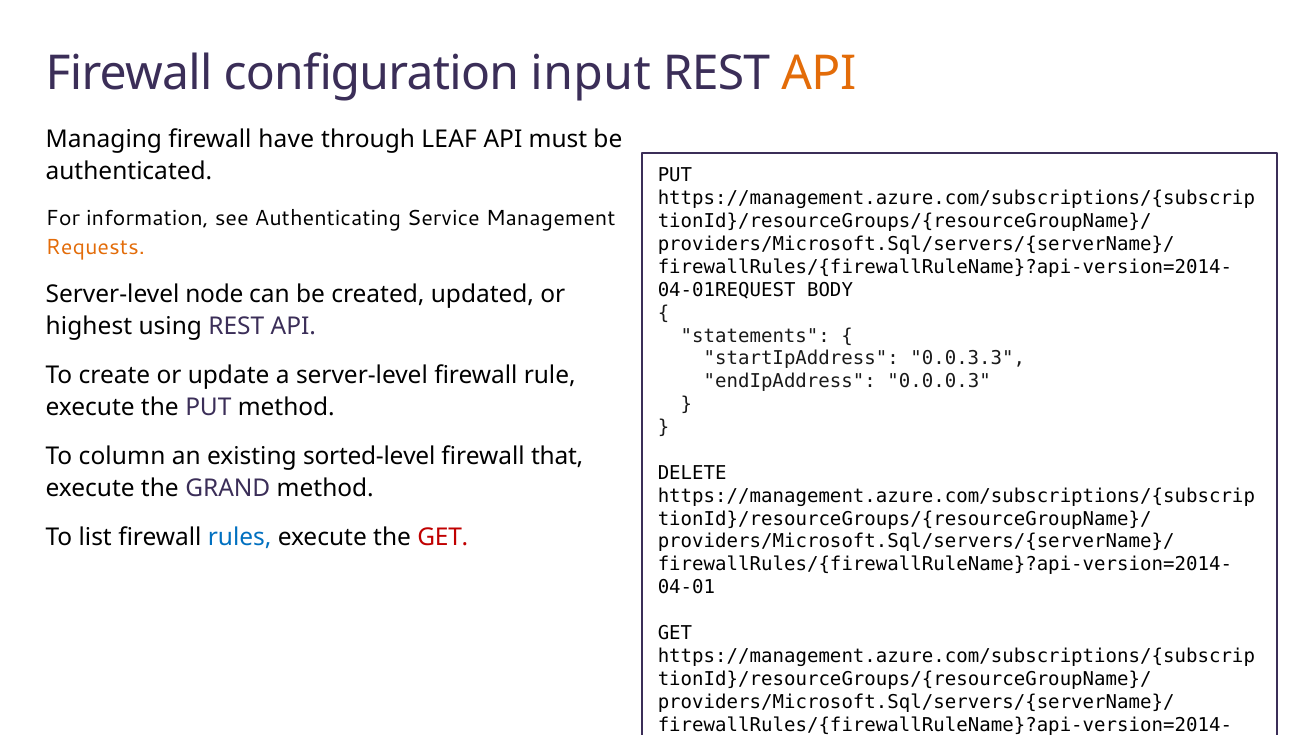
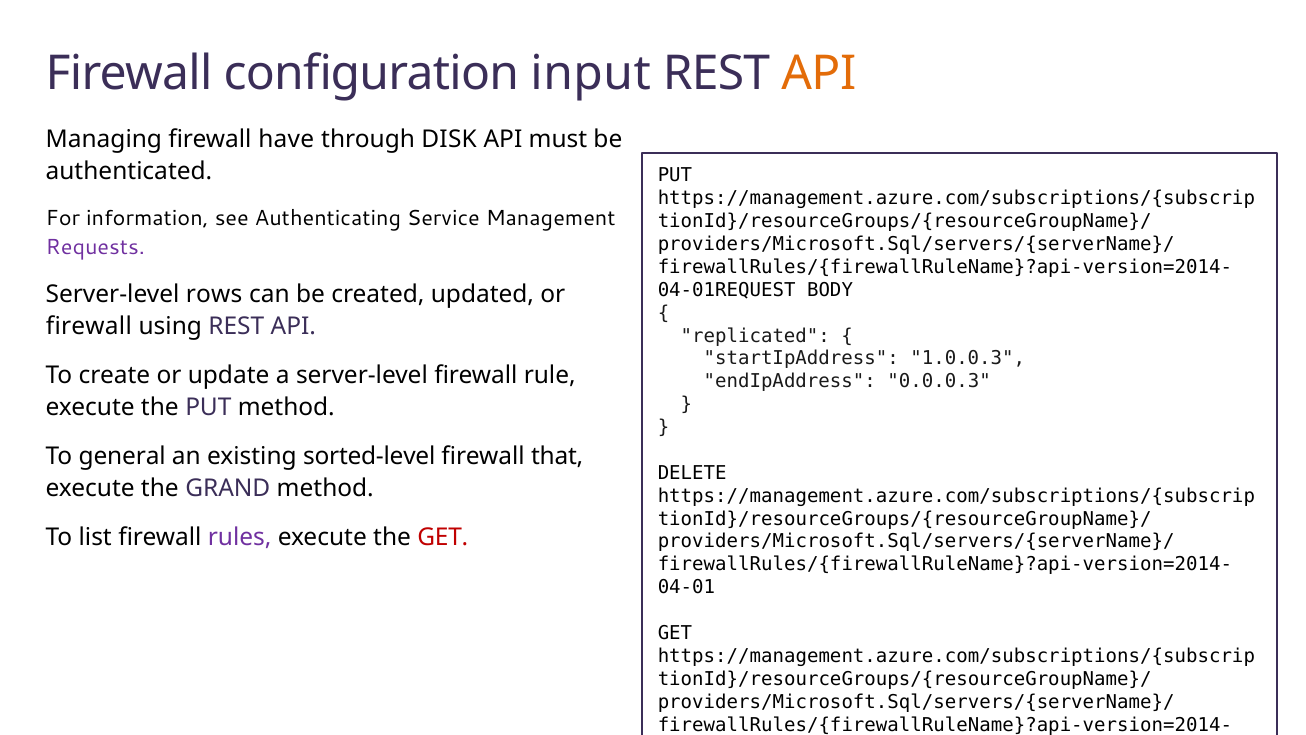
LEAF: LEAF -> DISK
Requests colour: orange -> purple
node: node -> rows
highest at (89, 326): highest -> firewall
statements: statements -> replicated
0.0.3.3: 0.0.3.3 -> 1.0.0.3
column: column -> general
rules colour: blue -> purple
